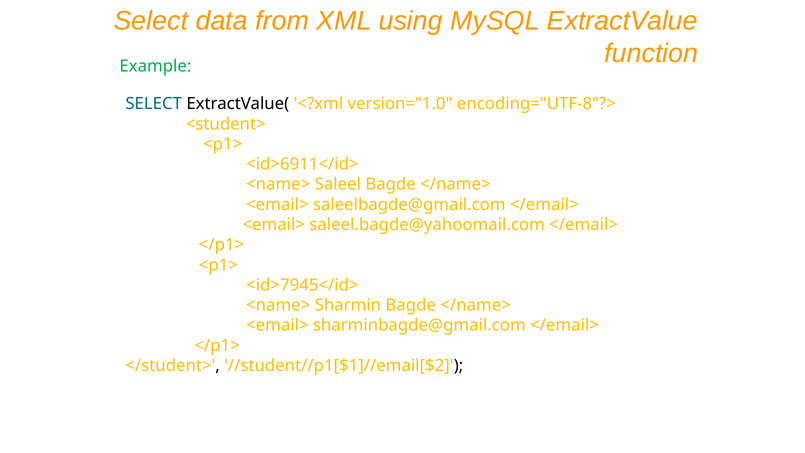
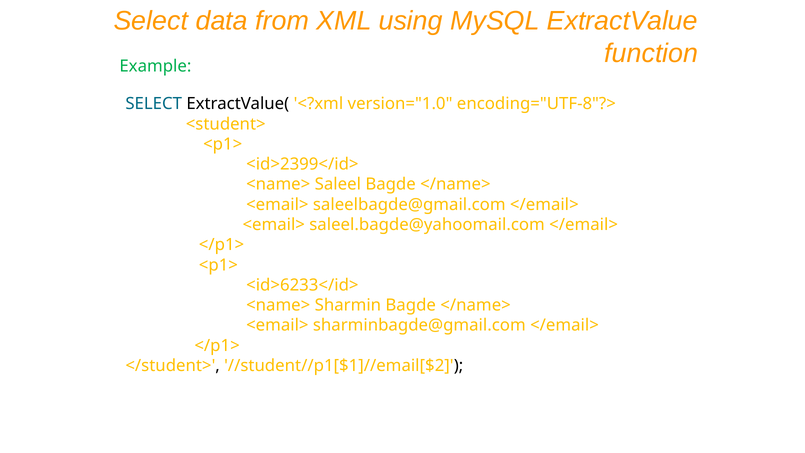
<id>6911</id>: <id>6911</id> -> <id>2399</id>
<id>7945</id>: <id>7945</id> -> <id>6233</id>
